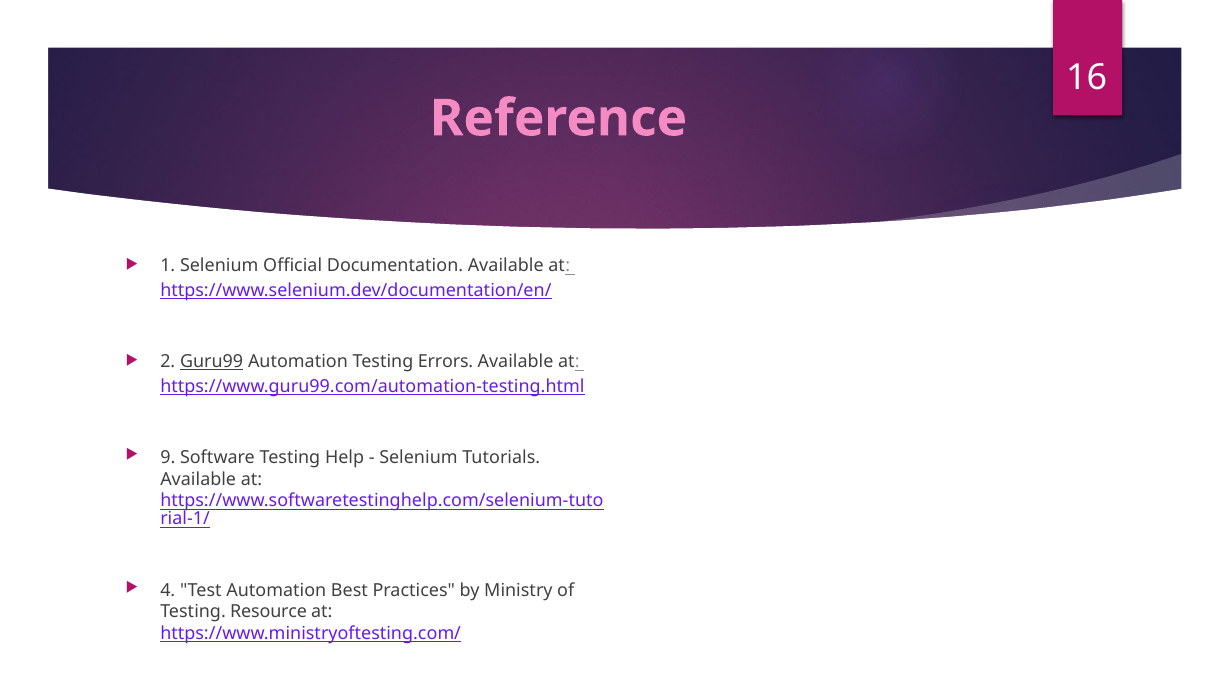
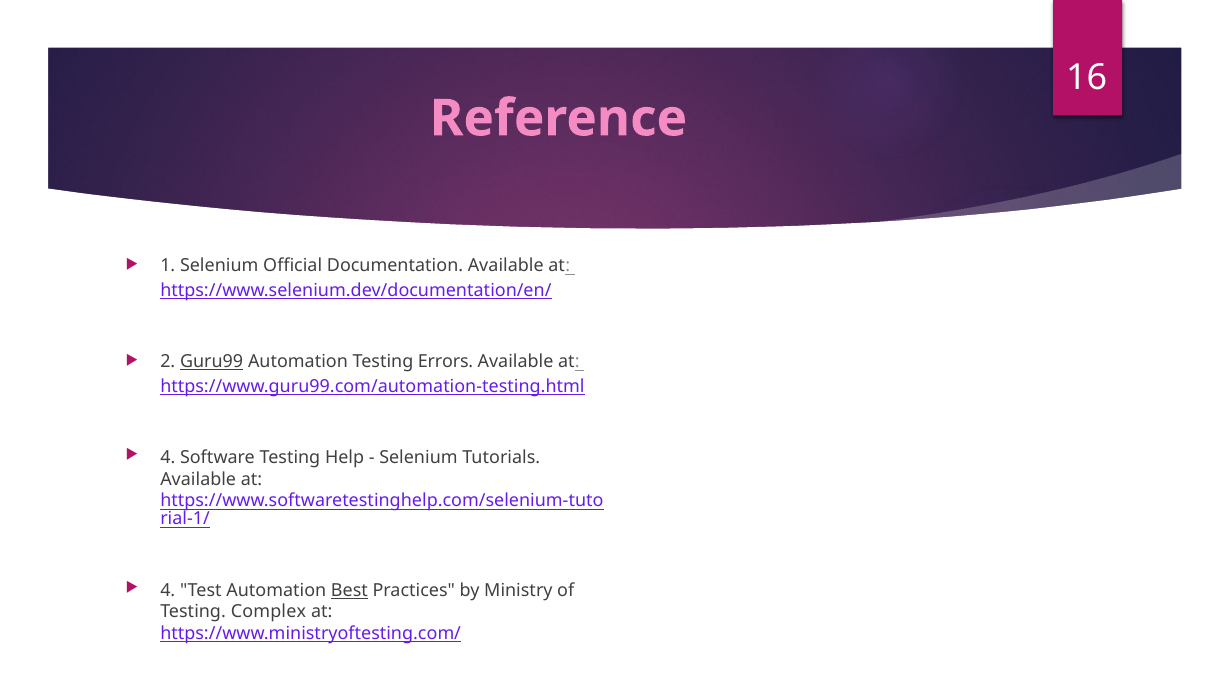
9 at (168, 458): 9 -> 4
Best underline: none -> present
Resource: Resource -> Complex
